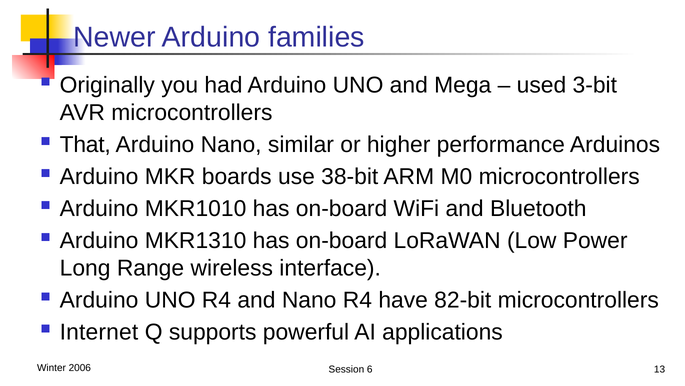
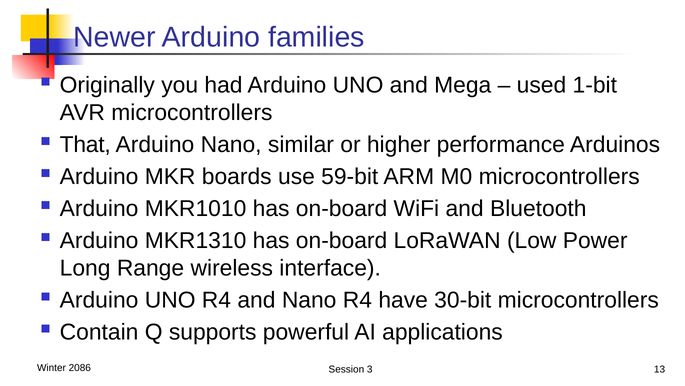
3-bit: 3-bit -> 1-bit
38-bit: 38-bit -> 59-bit
82-bit: 82-bit -> 30-bit
Internet: Internet -> Contain
2006: 2006 -> 2086
6: 6 -> 3
